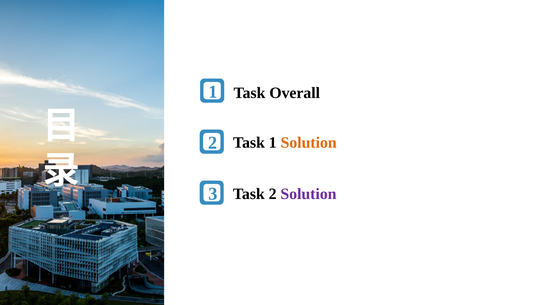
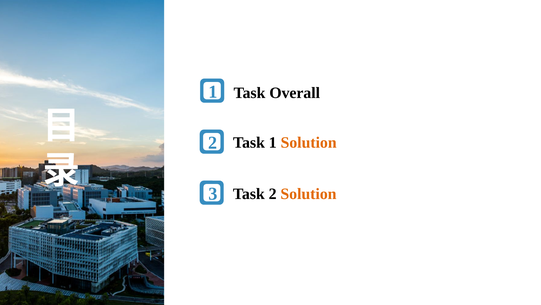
Solution at (308, 194) colour: purple -> orange
